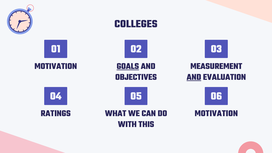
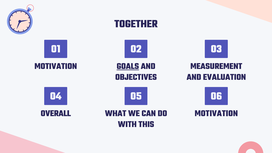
COLLEGES: COLLEGES -> TOGETHER
AND at (194, 77) underline: present -> none
RATINGS: RATINGS -> OVERALL
